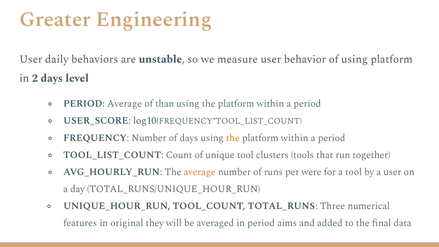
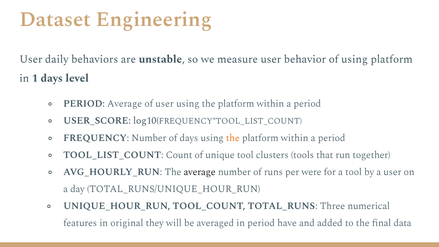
Greater: Greater -> Dataset
2: 2 -> 1
of than: than -> user
average at (200, 172) colour: orange -> black
aims: aims -> have
